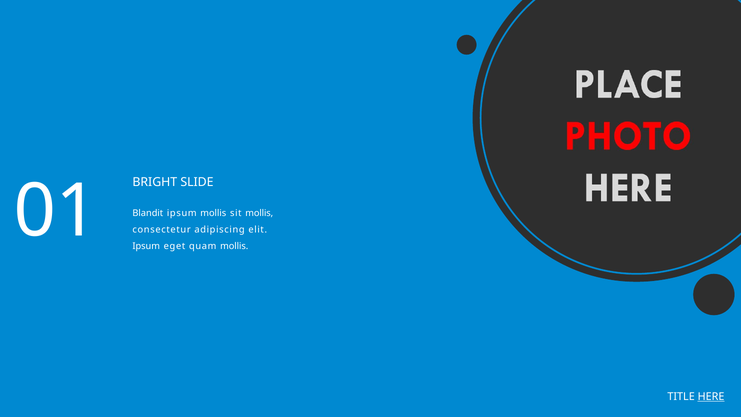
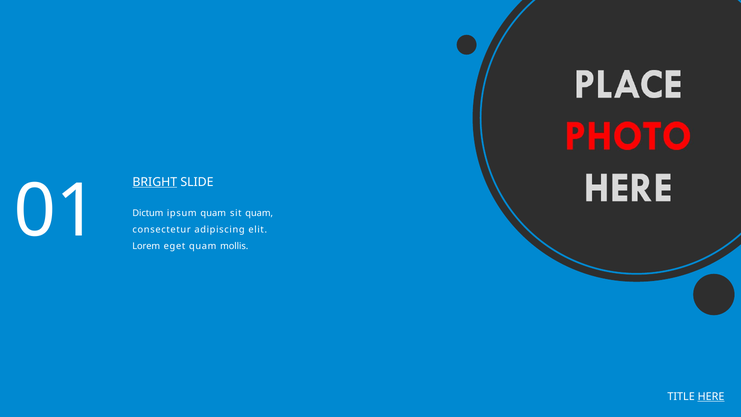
BRIGHT underline: none -> present
Blandit: Blandit -> Dictum
ipsum mollis: mollis -> quam
sit mollis: mollis -> quam
Ipsum at (146, 246): Ipsum -> Lorem
